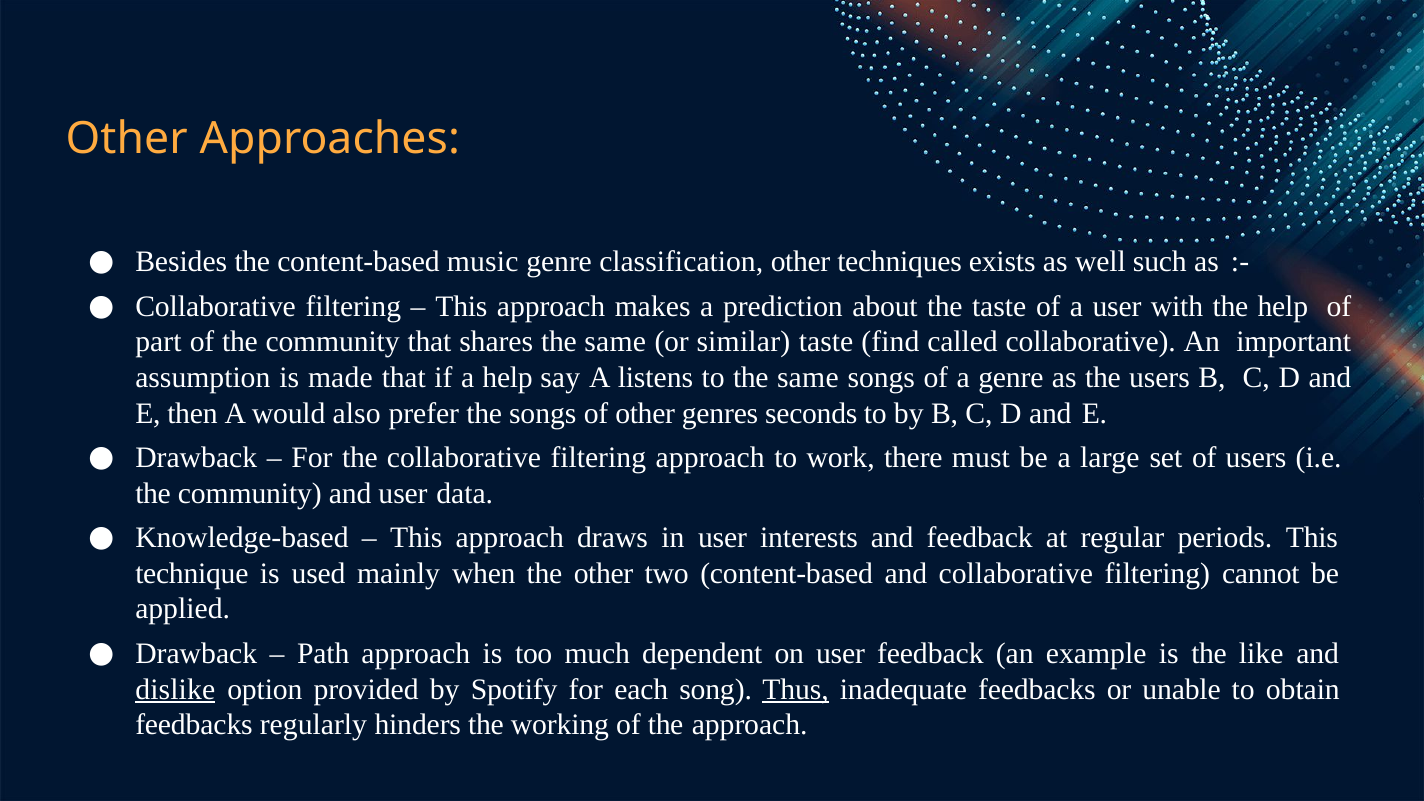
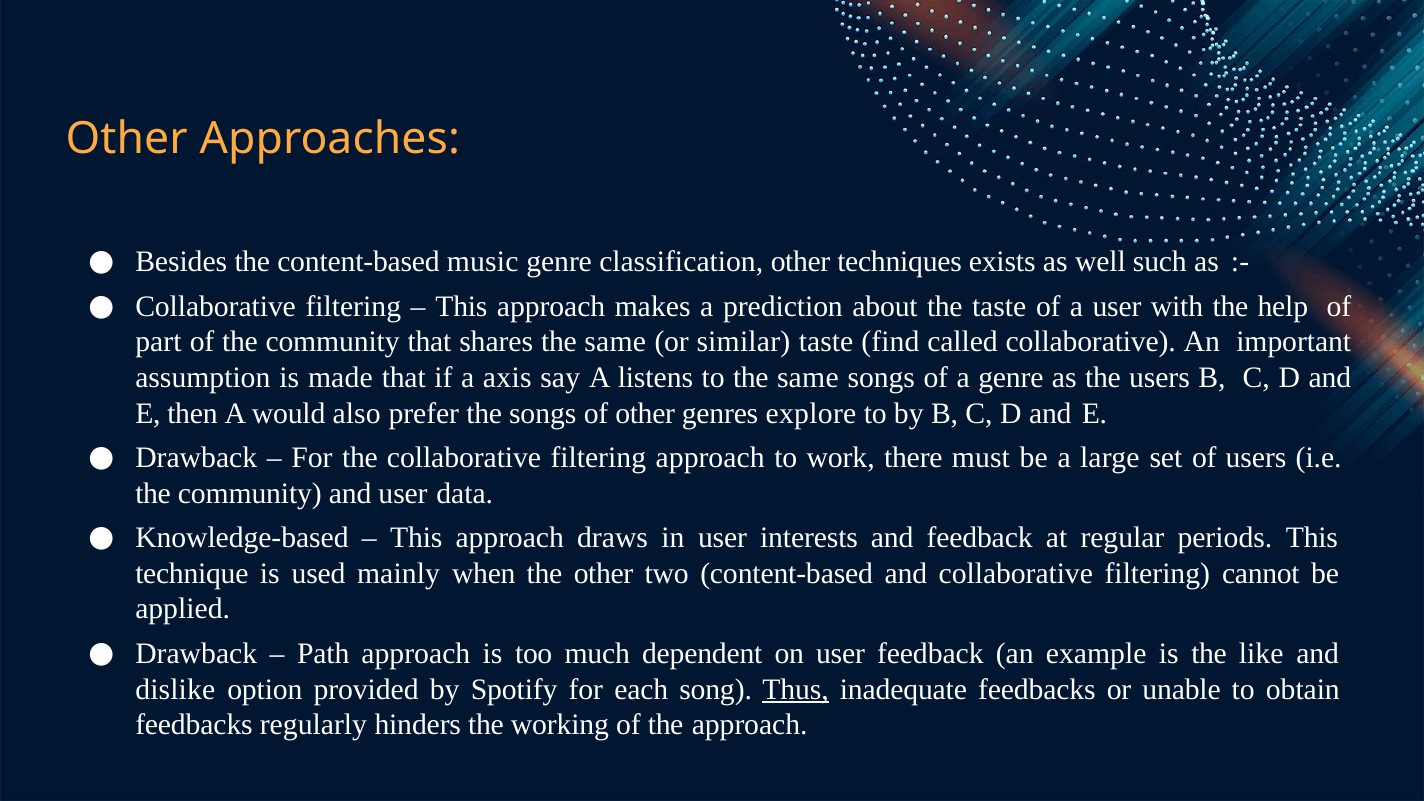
a help: help -> axis
seconds: seconds -> explore
dislike underline: present -> none
